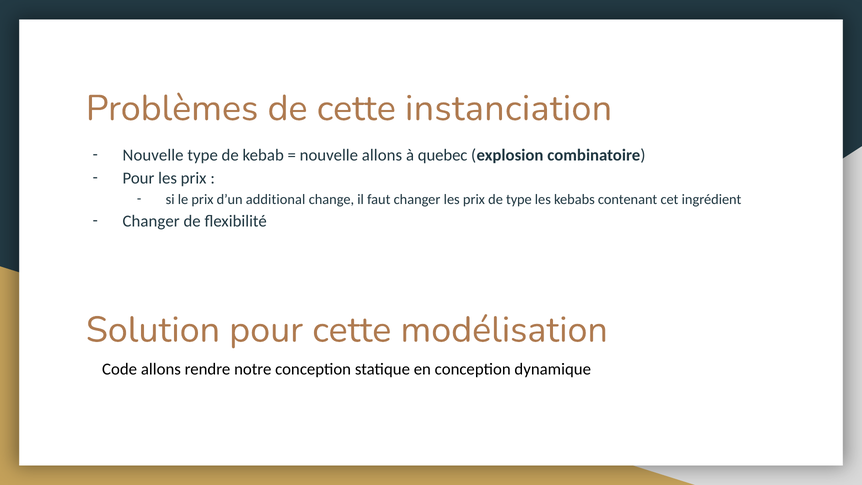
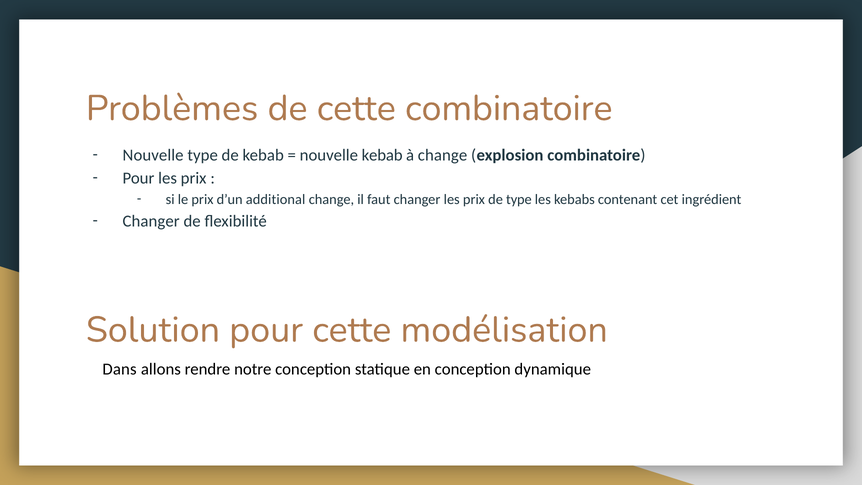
cette instanciation: instanciation -> combinatoire
nouvelle allons: allons -> kebab
à quebec: quebec -> change
Code: Code -> Dans
